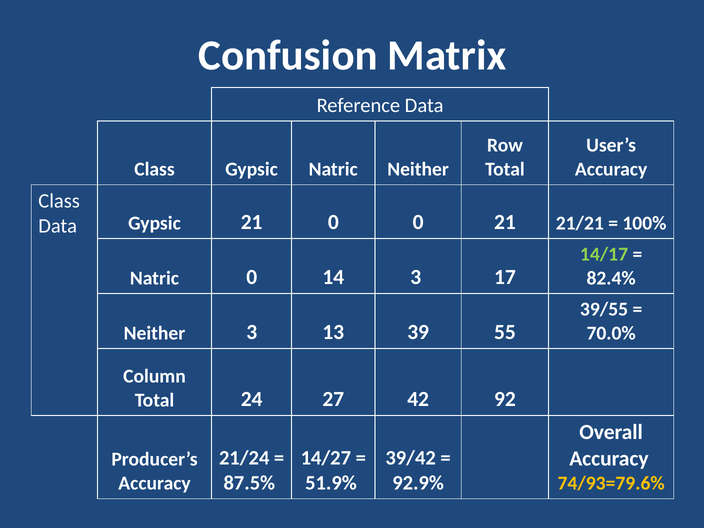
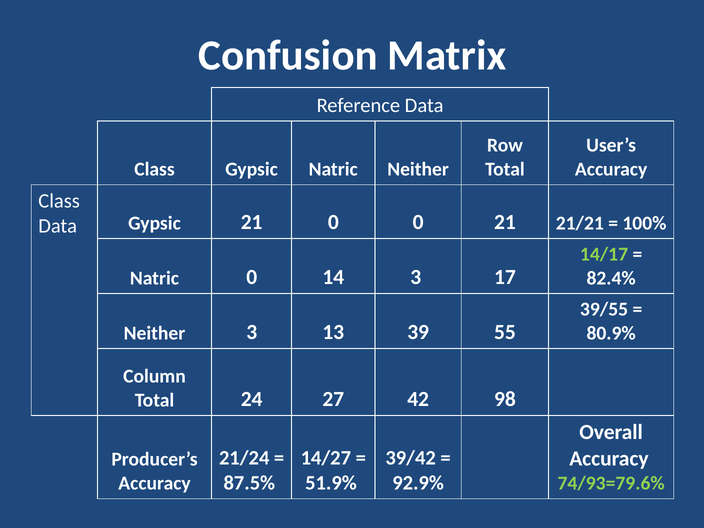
70.0%: 70.0% -> 80.9%
92: 92 -> 98
74/93=79.6% colour: yellow -> light green
